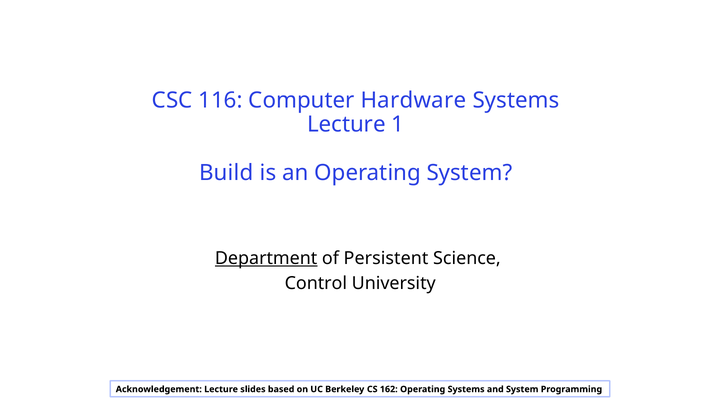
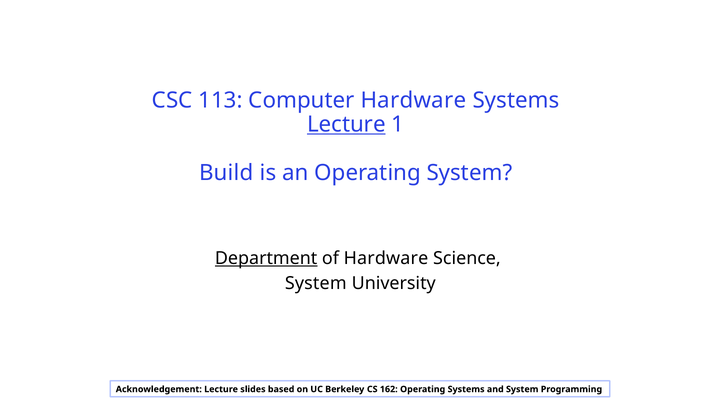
116: 116 -> 113
Lecture at (346, 124) underline: none -> present
of Persistent: Persistent -> Hardware
Control at (316, 283): Control -> System
